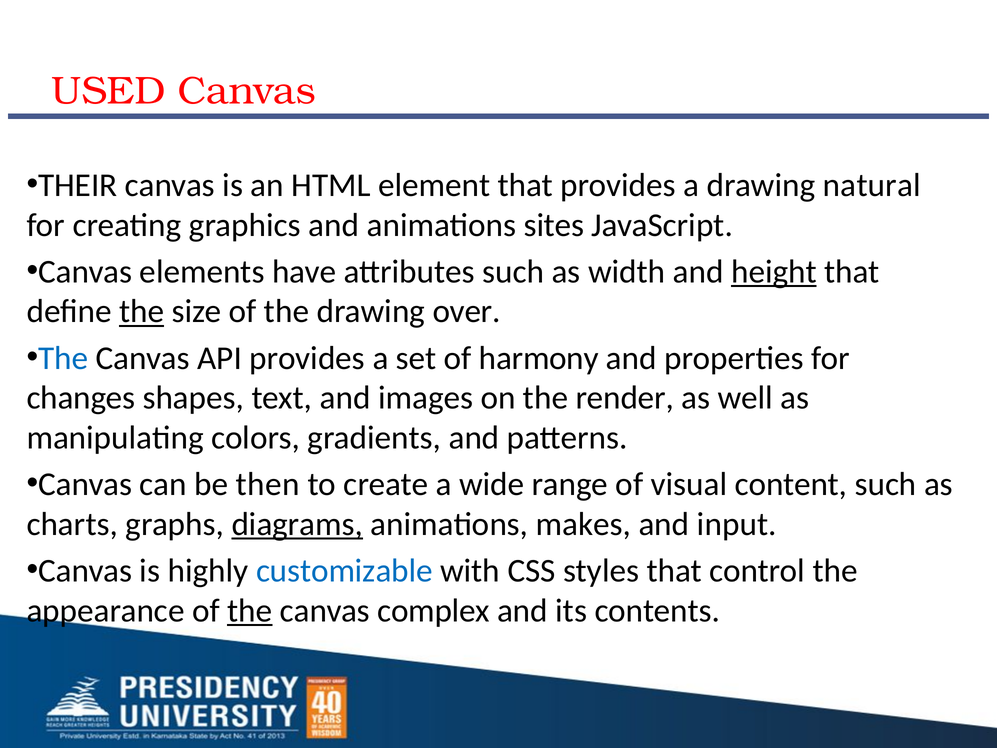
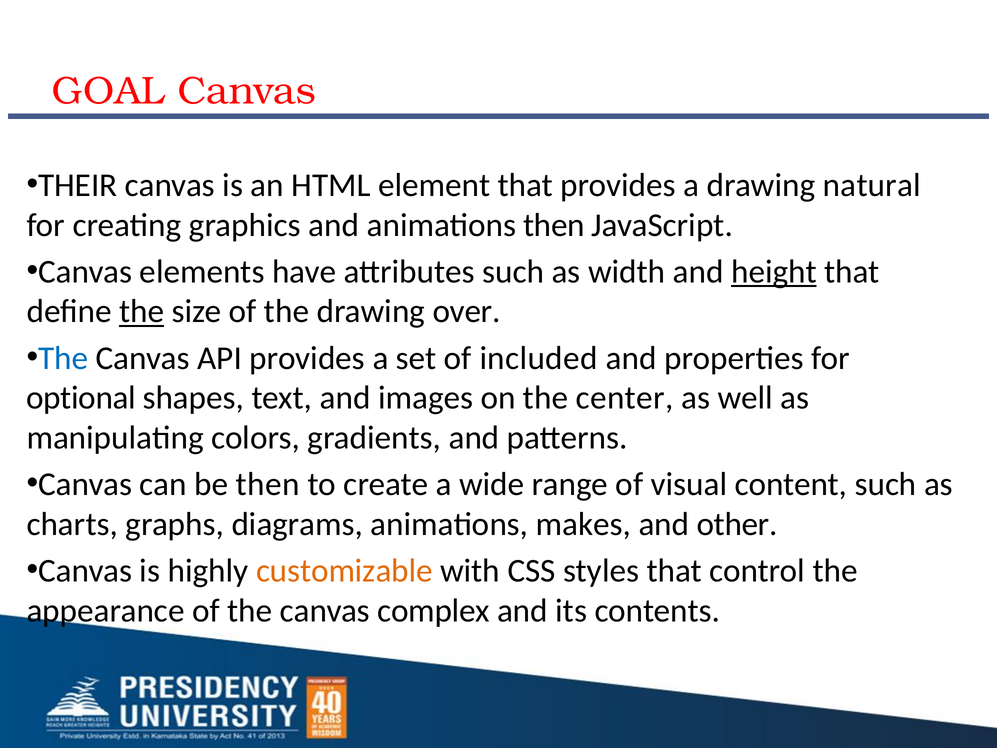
USED: USED -> GOAL
animations sites: sites -> then
harmony: harmony -> included
changes: changes -> optional
render: render -> center
diagrams underline: present -> none
input: input -> other
customizable colour: blue -> orange
the at (250, 610) underline: present -> none
